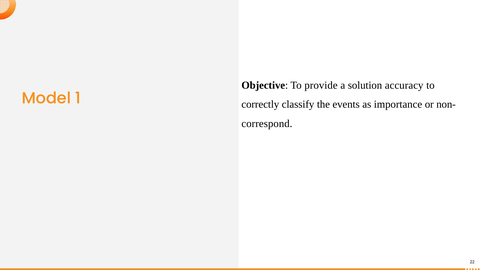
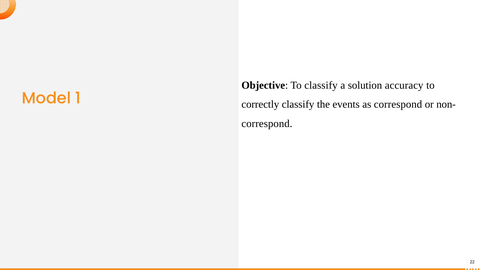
To provide: provide -> classify
as importance: importance -> correspond
